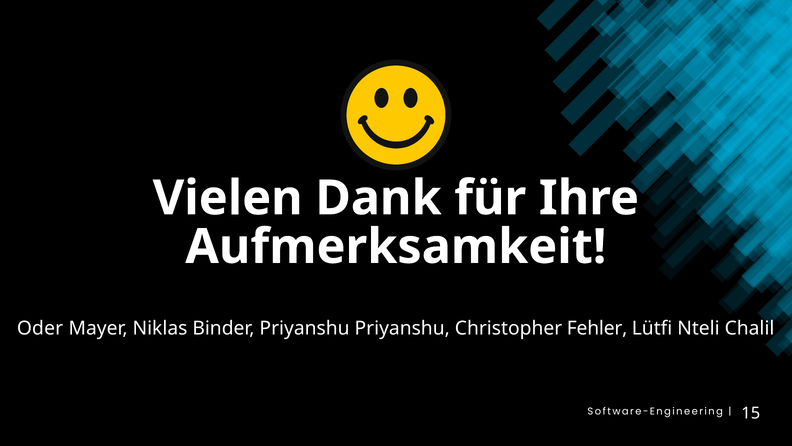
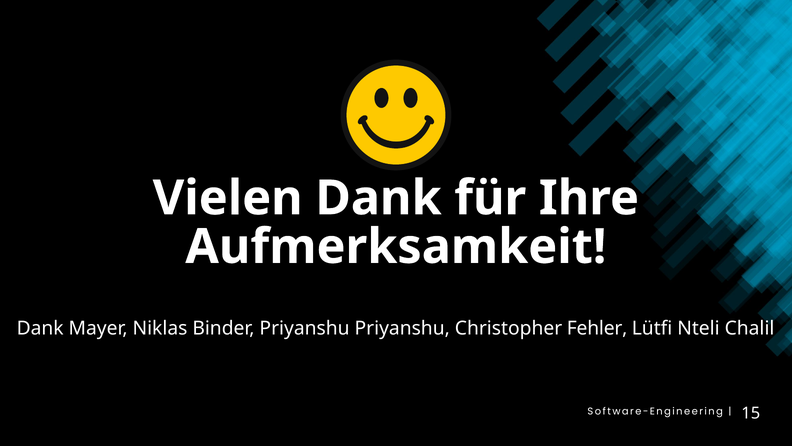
Oder at (40, 328): Oder -> Dank
